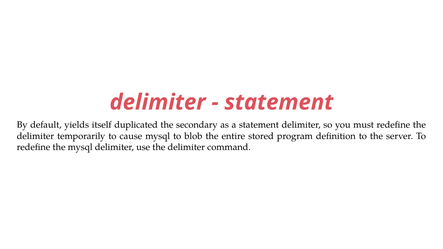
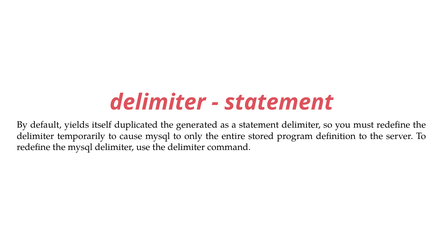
secondary: secondary -> generated
blob: blob -> only
